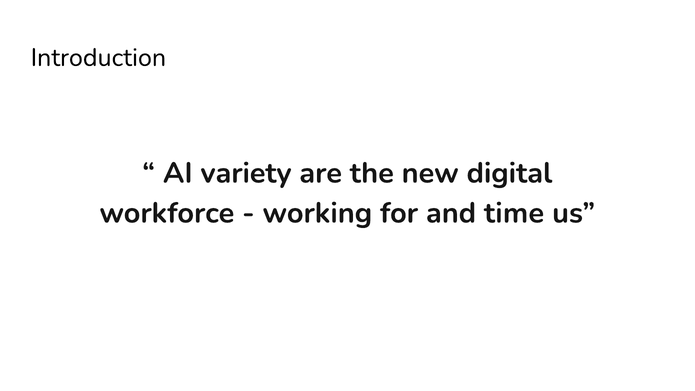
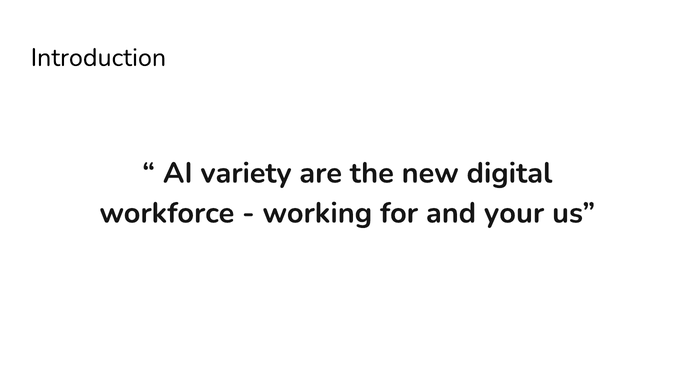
time: time -> your
